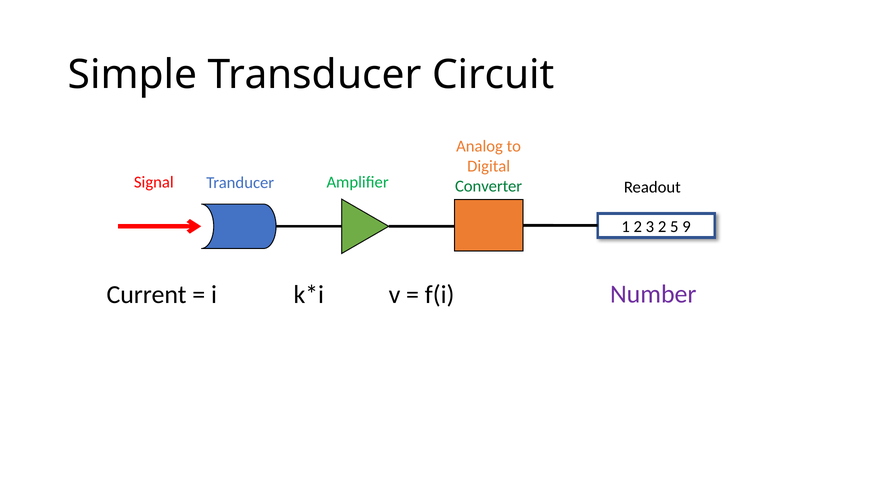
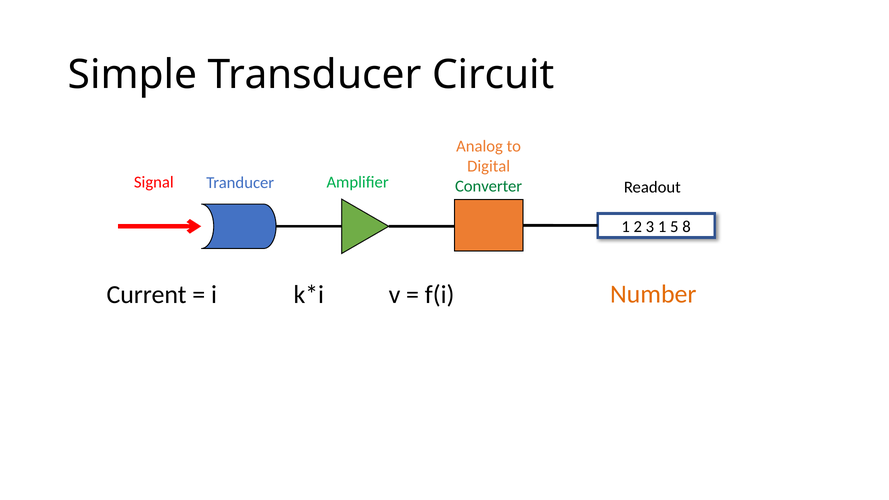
3 2: 2 -> 1
9: 9 -> 8
Number colour: purple -> orange
